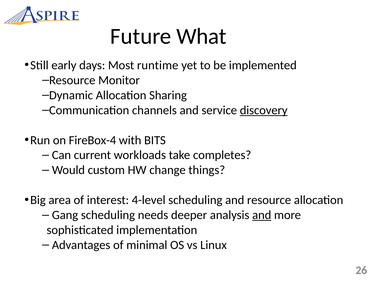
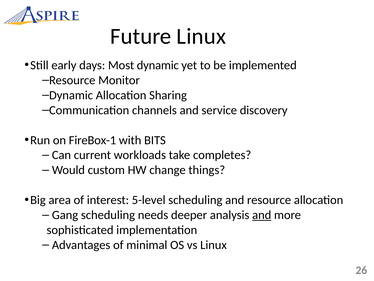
Future What: What -> Linux
Most runtime: runtime -> dynamic
discovery underline: present -> none
FireBox-4: FireBox-4 -> FireBox-1
4-level: 4-level -> 5-level
